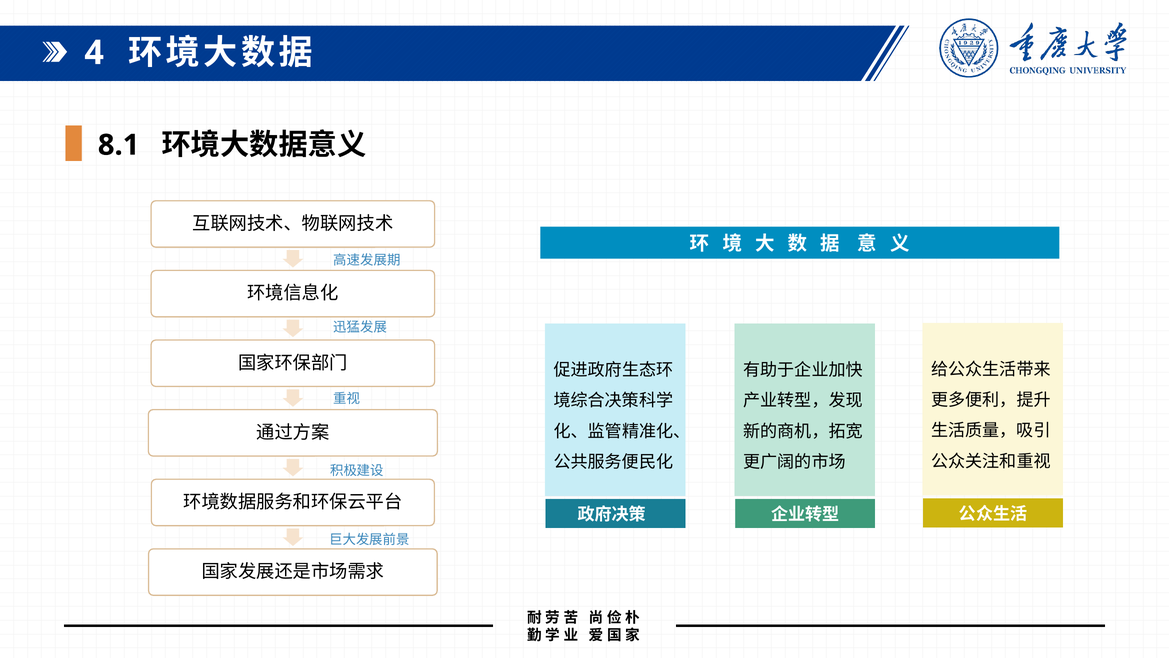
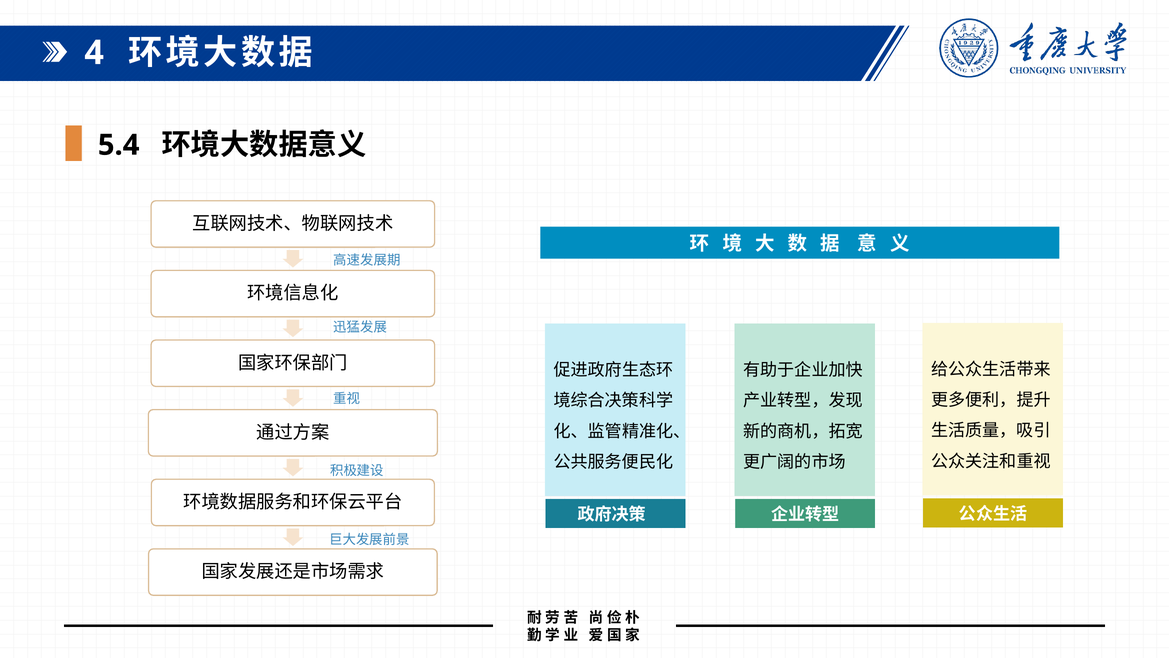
8.1: 8.1 -> 5.4
